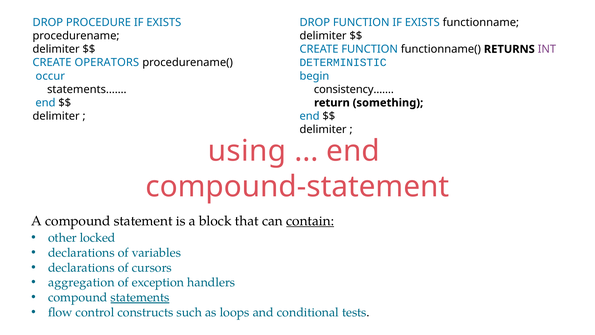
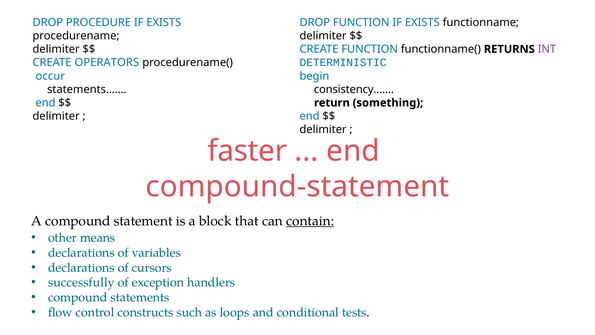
using: using -> faster
locked: locked -> means
aggregation: aggregation -> successfully
statements underline: present -> none
